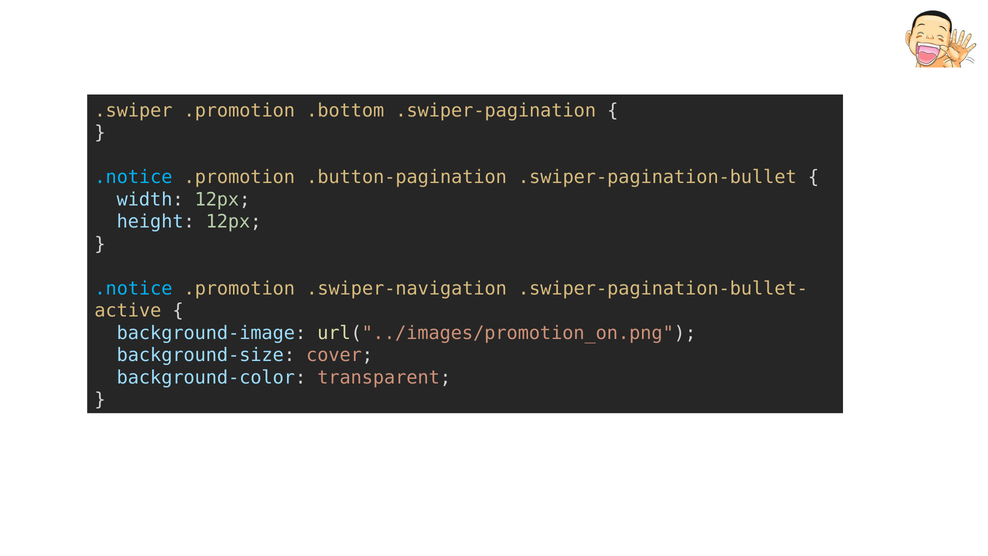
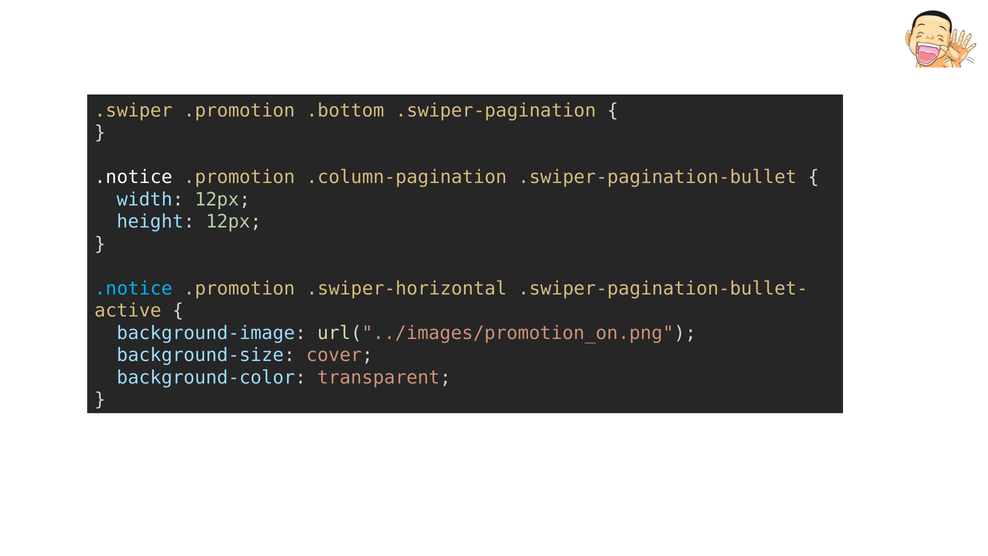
.notice at (133, 177) colour: light blue -> white
.button-pagination: .button-pagination -> .column-pagination
.swiper-navigation: .swiper-navigation -> .swiper-horizontal
